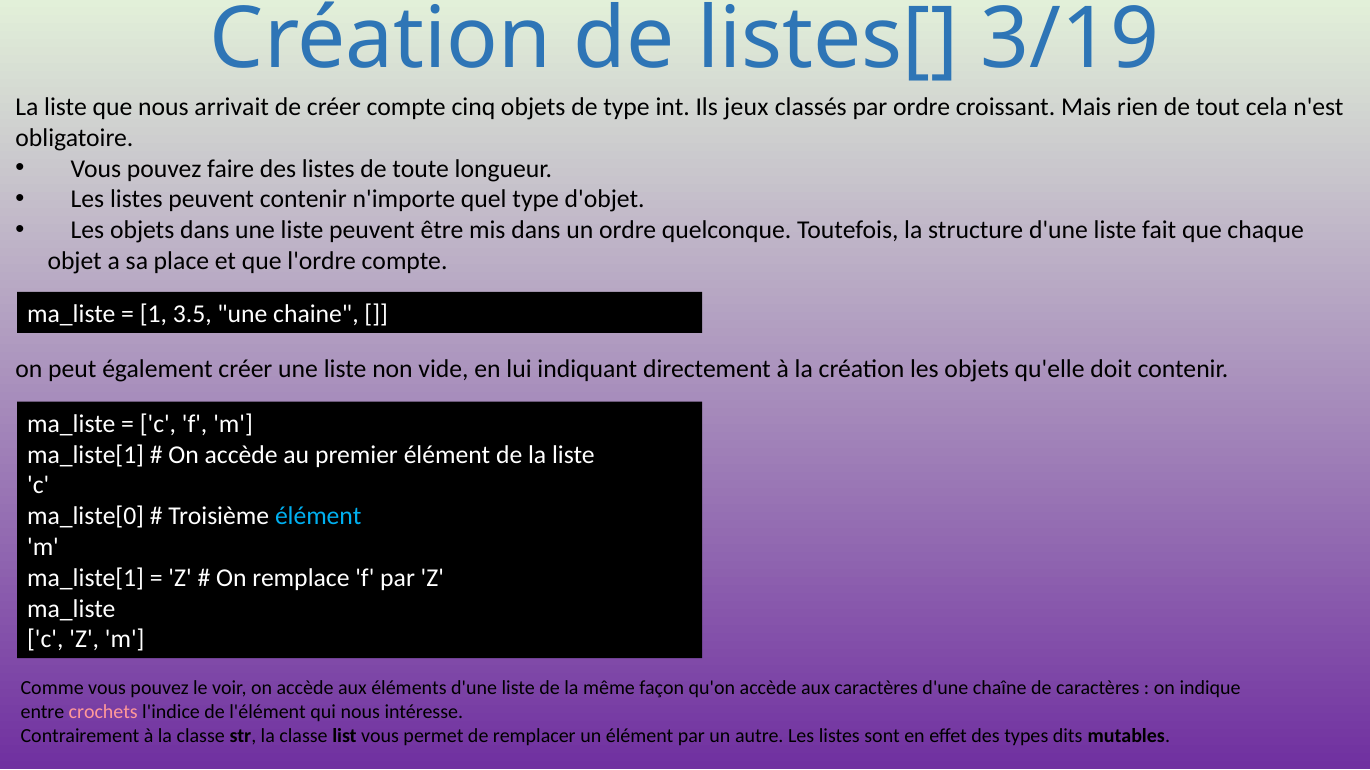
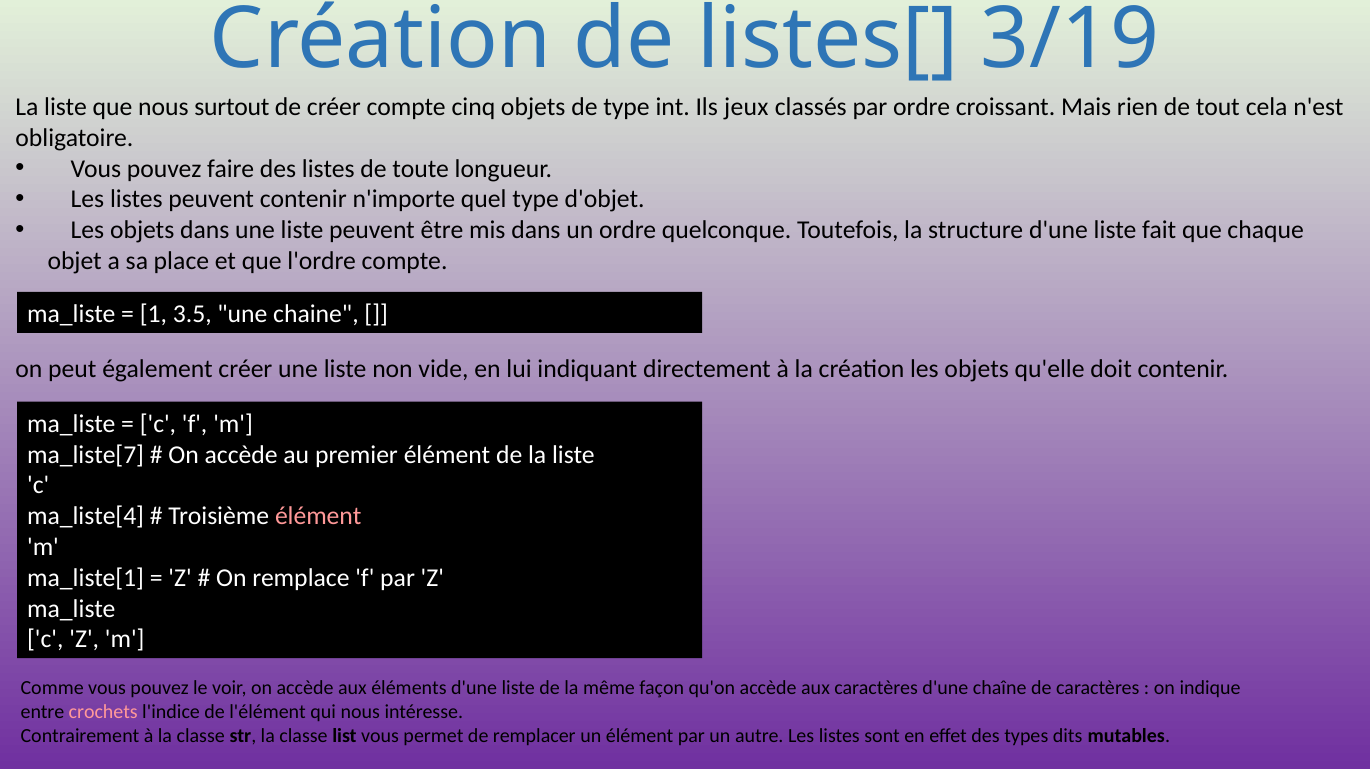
arrivait: arrivait -> surtout
ma_liste[1 at (86, 455): ma_liste[1 -> ma_liste[7
ma_liste[0: ma_liste[0 -> ma_liste[4
élément at (318, 517) colour: light blue -> pink
